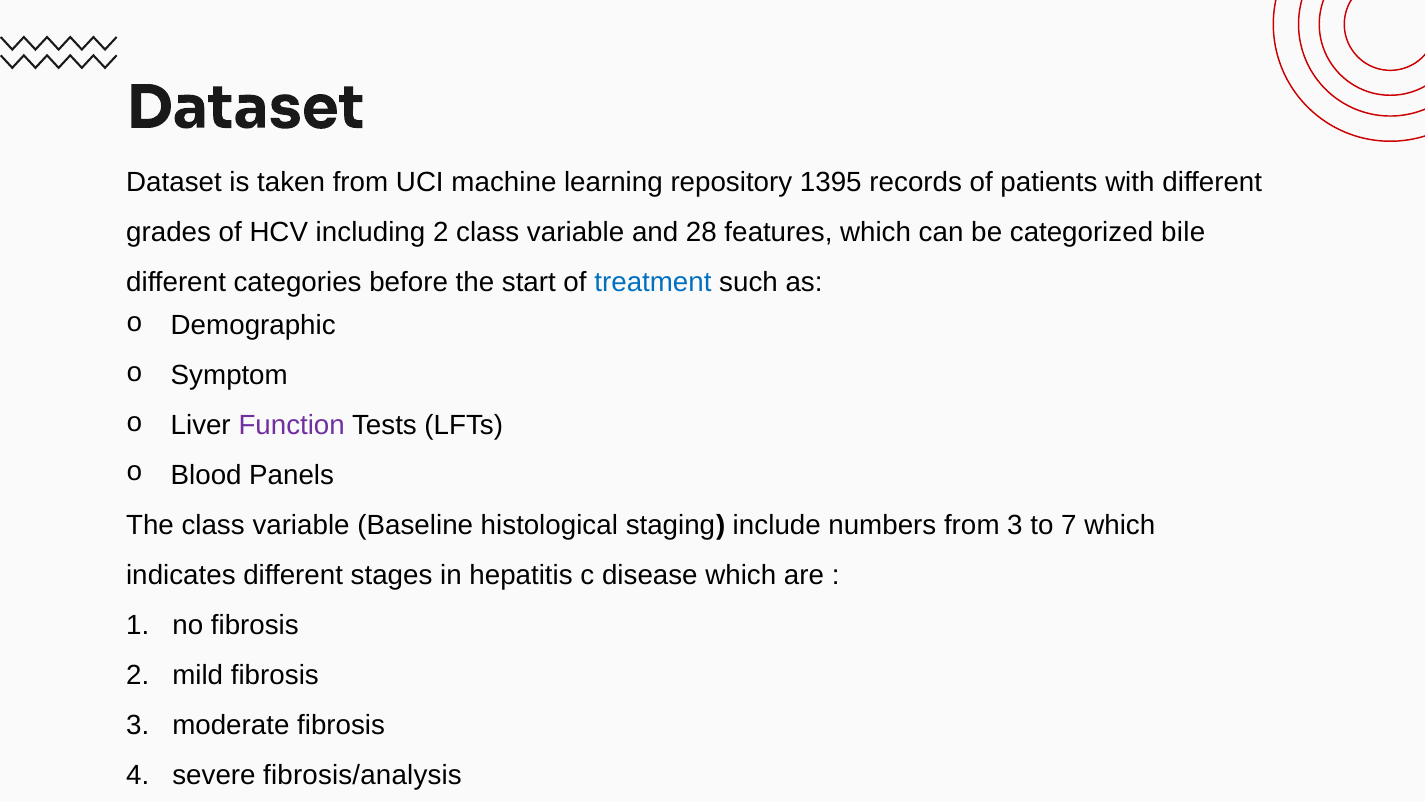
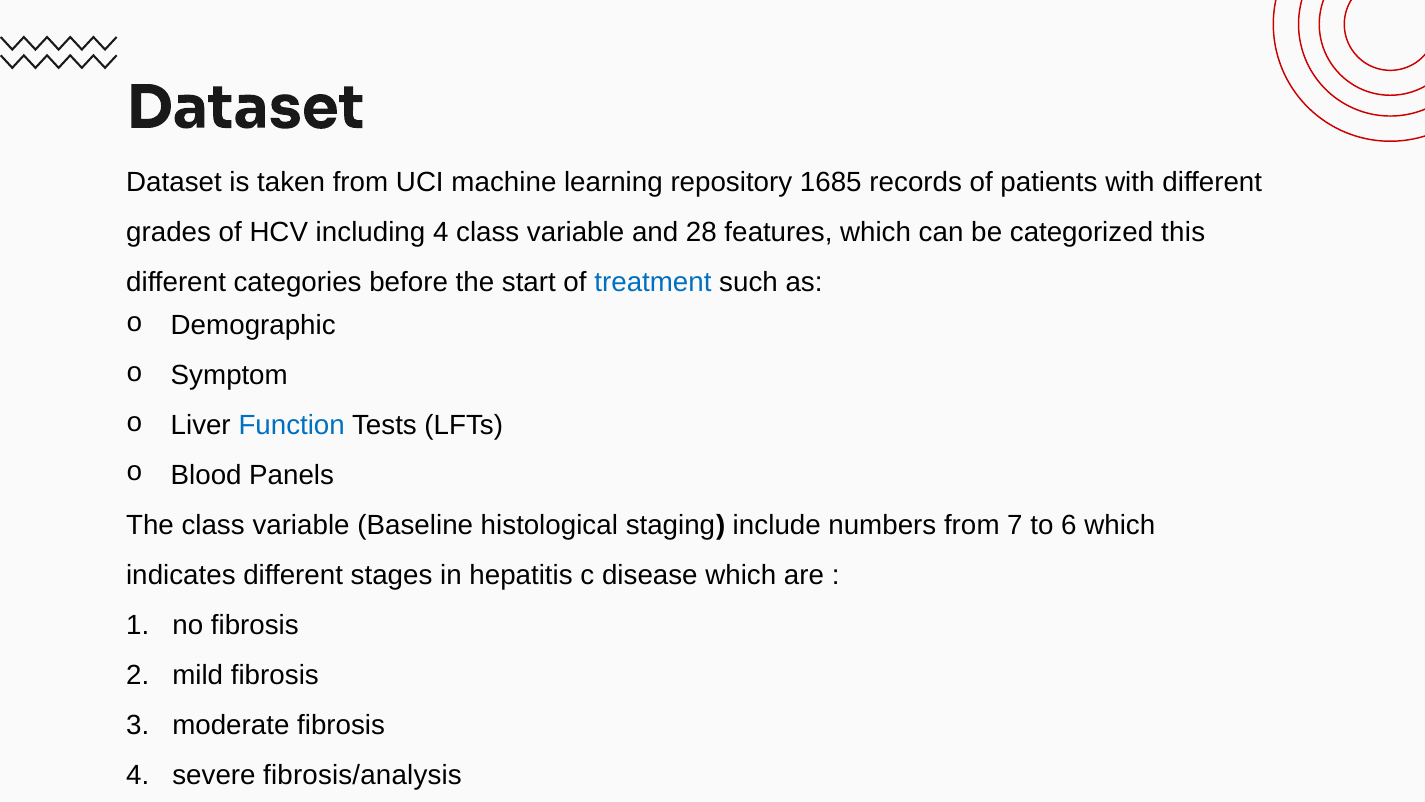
1395: 1395 -> 1685
including 2: 2 -> 4
bile: bile -> this
Function colour: purple -> blue
from 3: 3 -> 7
7: 7 -> 6
